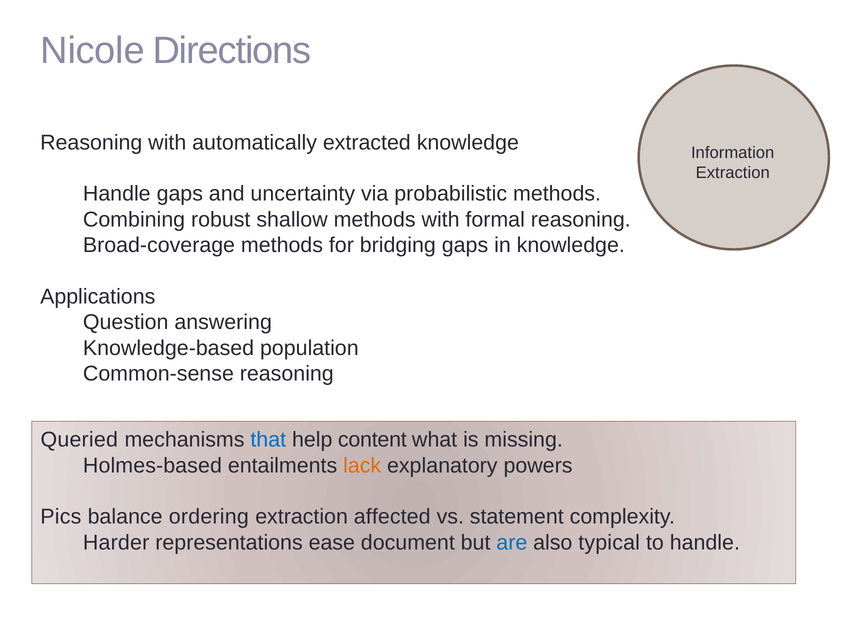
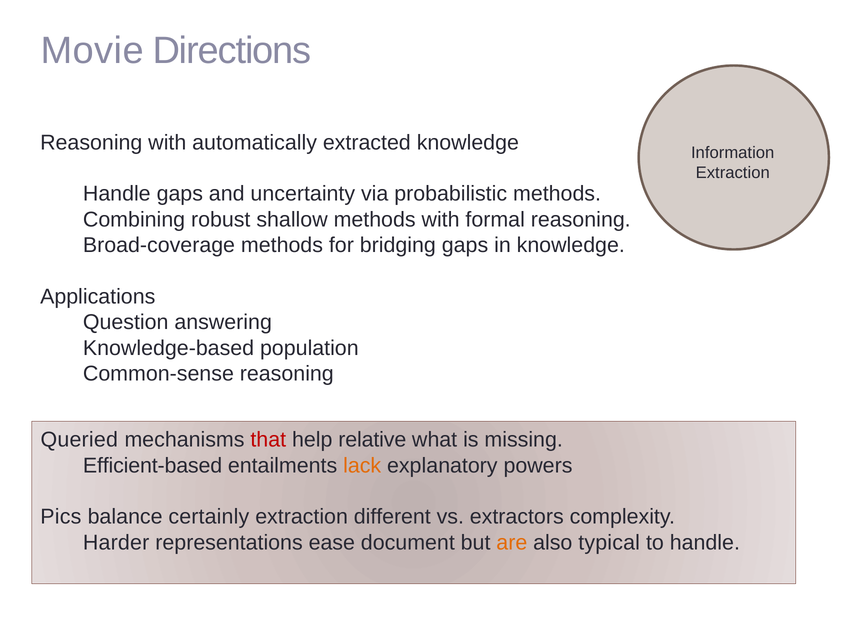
Nicole: Nicole -> Movie
that colour: blue -> red
content: content -> relative
Holmes-based: Holmes-based -> Efficient-based
ordering: ordering -> certainly
affected: affected -> different
statement: statement -> extractors
are colour: blue -> orange
